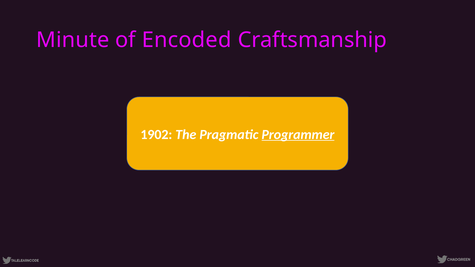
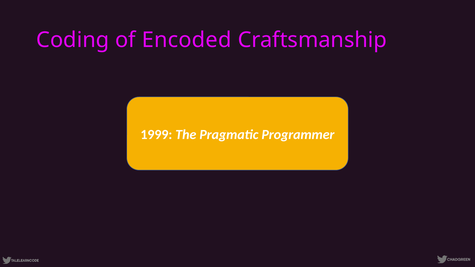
Minute: Minute -> Coding
1902: 1902 -> 1999
Programmer underline: present -> none
